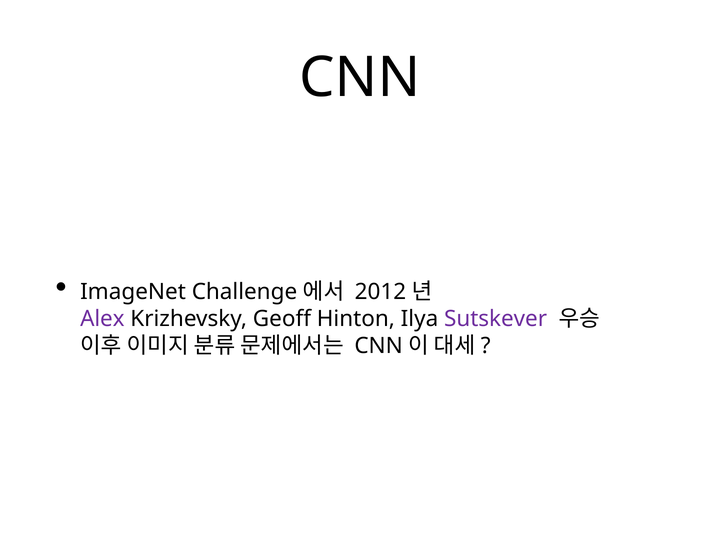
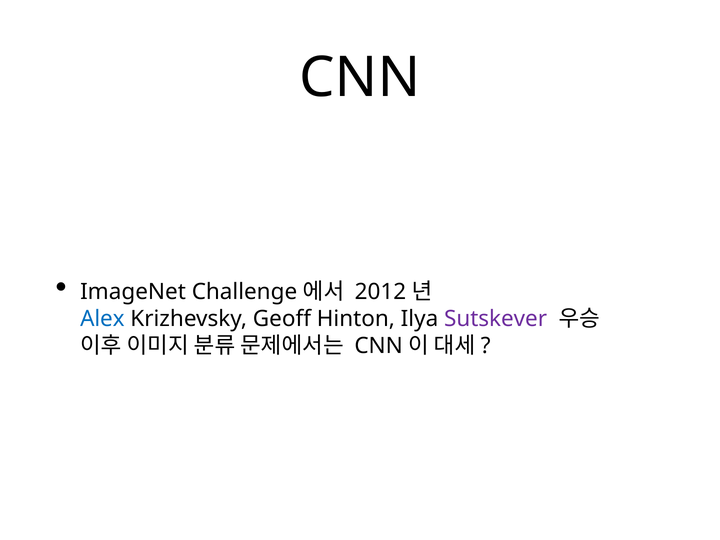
Alex colour: purple -> blue
